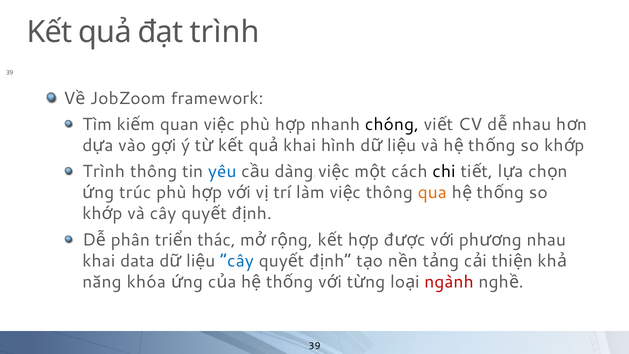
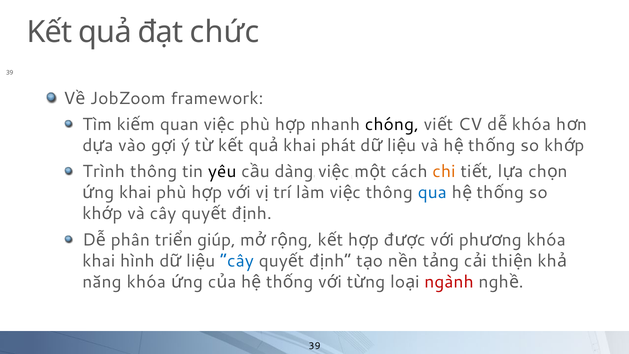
đạt trình: trình -> chức
nhau at (531, 124): nhau -> khóa
hình: hình -> phát
yêu colour: blue -> black
chi colour: black -> orange
trúc at (135, 193): trúc -> khai
qua colour: orange -> blue
thác: thác -> giúp
nhau at (546, 240): nhau -> khóa
data: data -> hình
